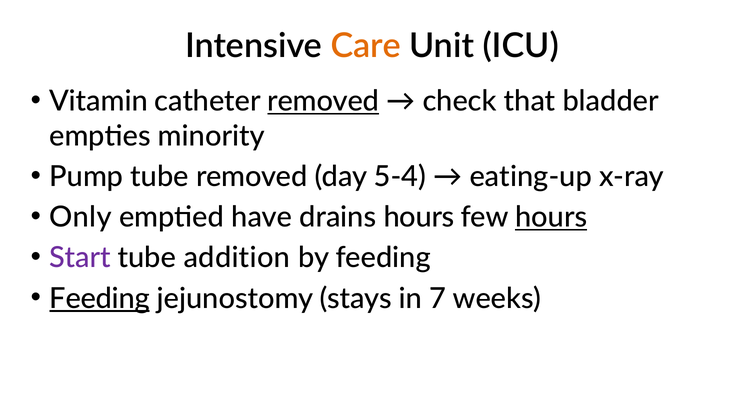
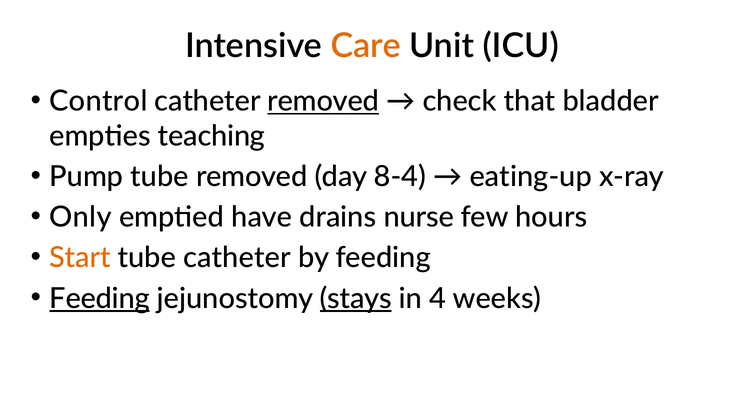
Vitamin: Vitamin -> Control
minority: minority -> teaching
5-4: 5-4 -> 8-4
drains hours: hours -> nurse
hours at (551, 218) underline: present -> none
Start colour: purple -> orange
tube addition: addition -> catheter
stays underline: none -> present
7: 7 -> 4
